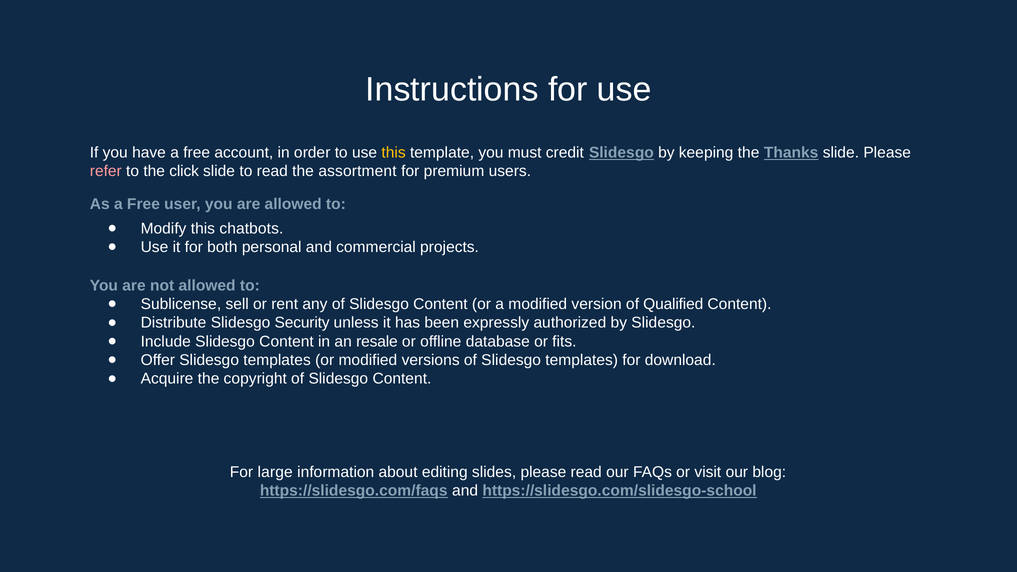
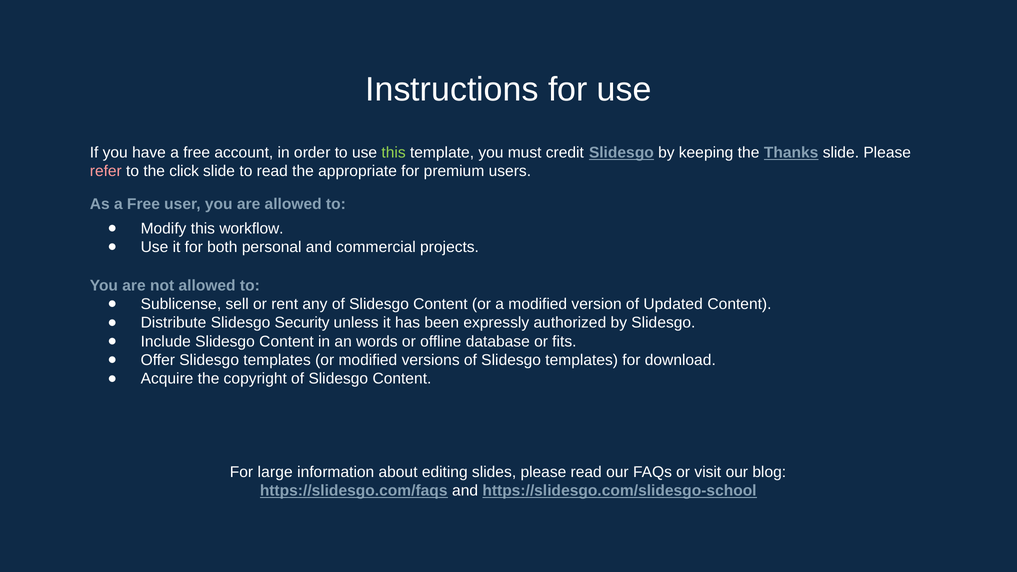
this at (394, 153) colour: yellow -> light green
assortment: assortment -> appropriate
chatbots: chatbots -> workflow
Qualified: Qualified -> Updated
resale: resale -> words
